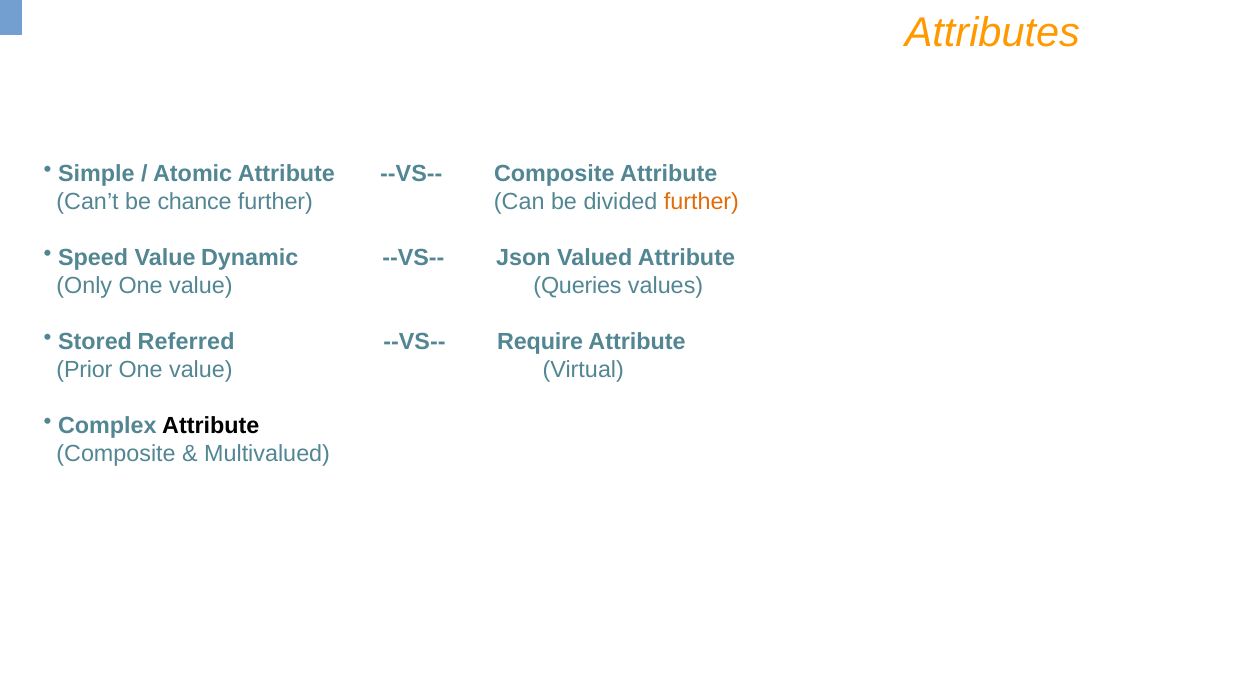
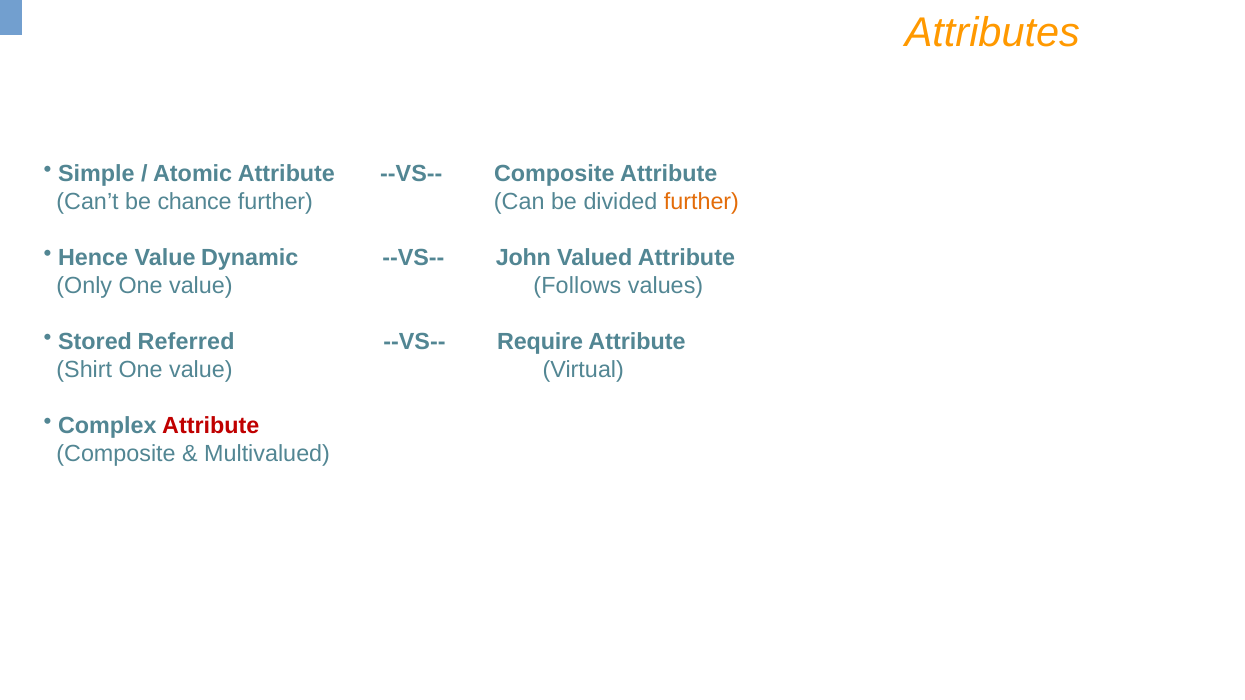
Speed: Speed -> Hence
Json: Json -> John
Queries: Queries -> Follows
Prior: Prior -> Shirt
Attribute at (211, 426) colour: black -> red
